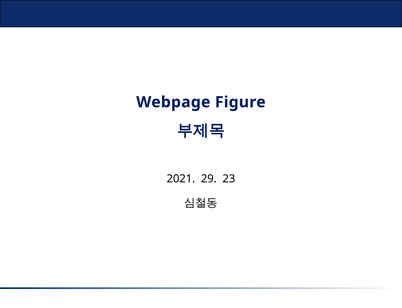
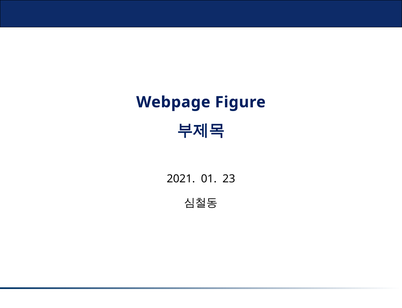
29: 29 -> 01
